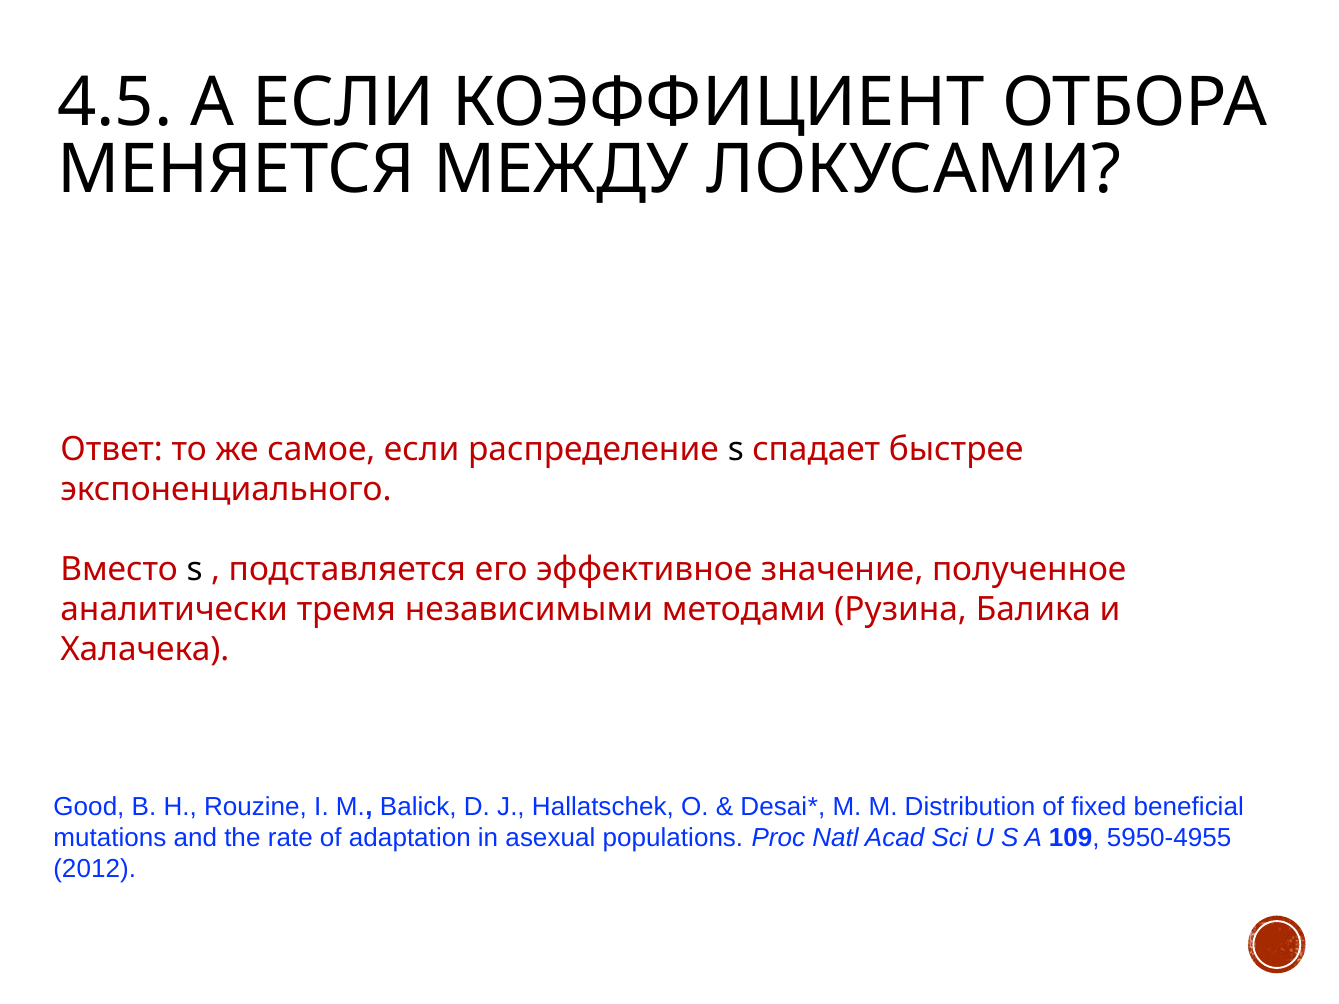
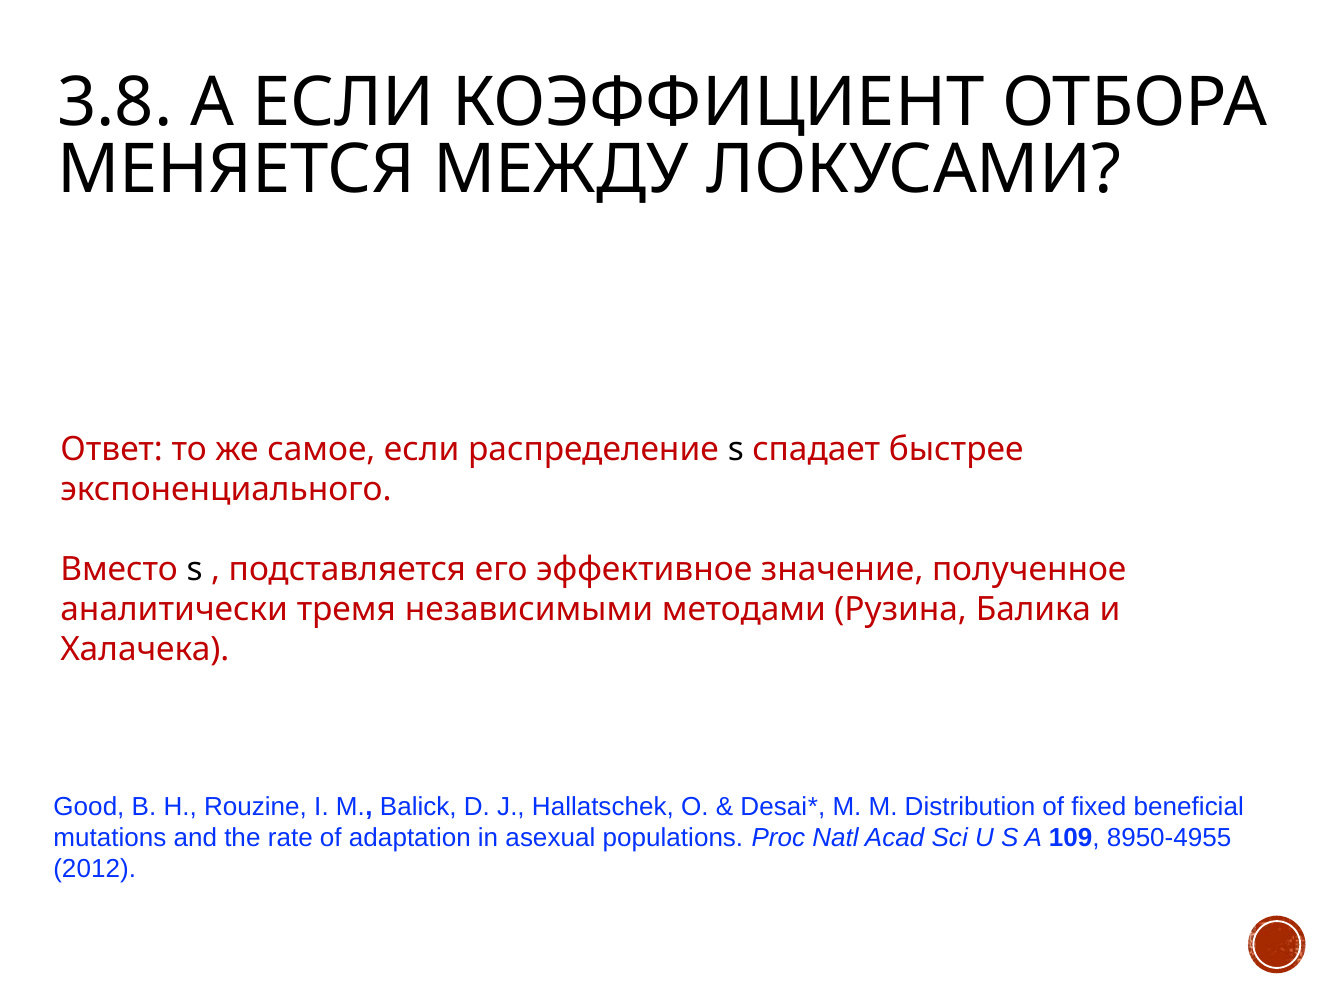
4.5: 4.5 -> 3.8
5950-4955: 5950-4955 -> 8950-4955
